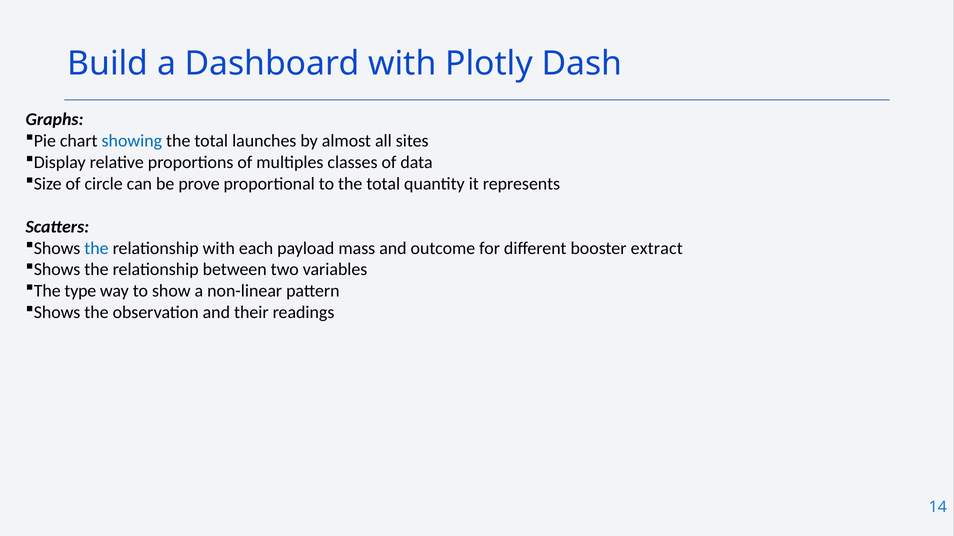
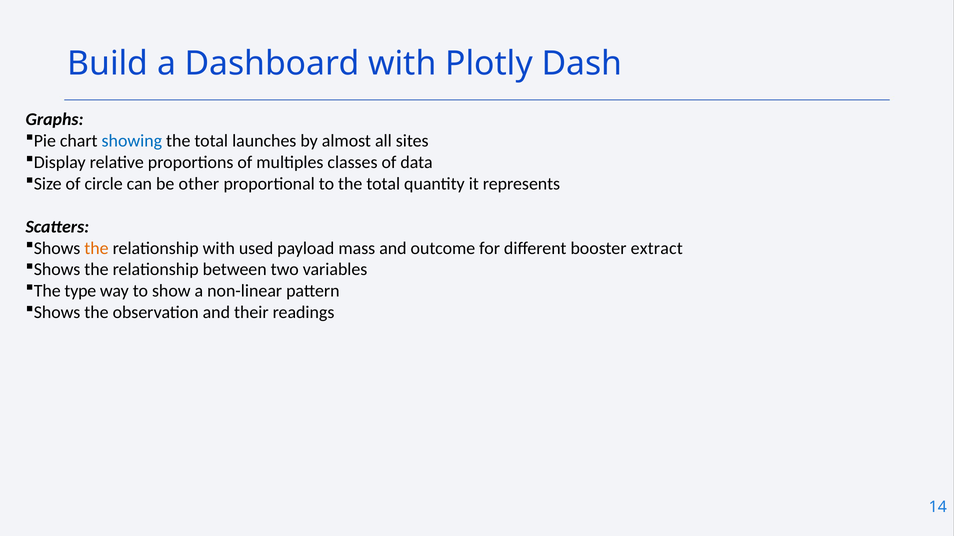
prove: prove -> other
the at (96, 248) colour: blue -> orange
each: each -> used
